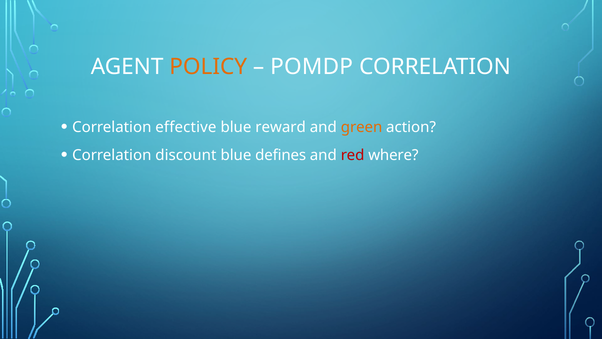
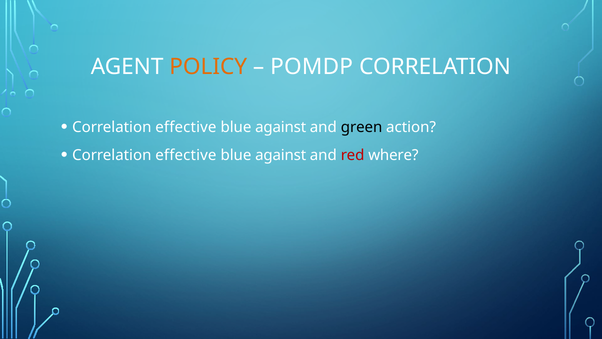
reward at (281, 127): reward -> against
green colour: orange -> black
discount at (186, 155): discount -> effective
defines at (281, 155): defines -> against
